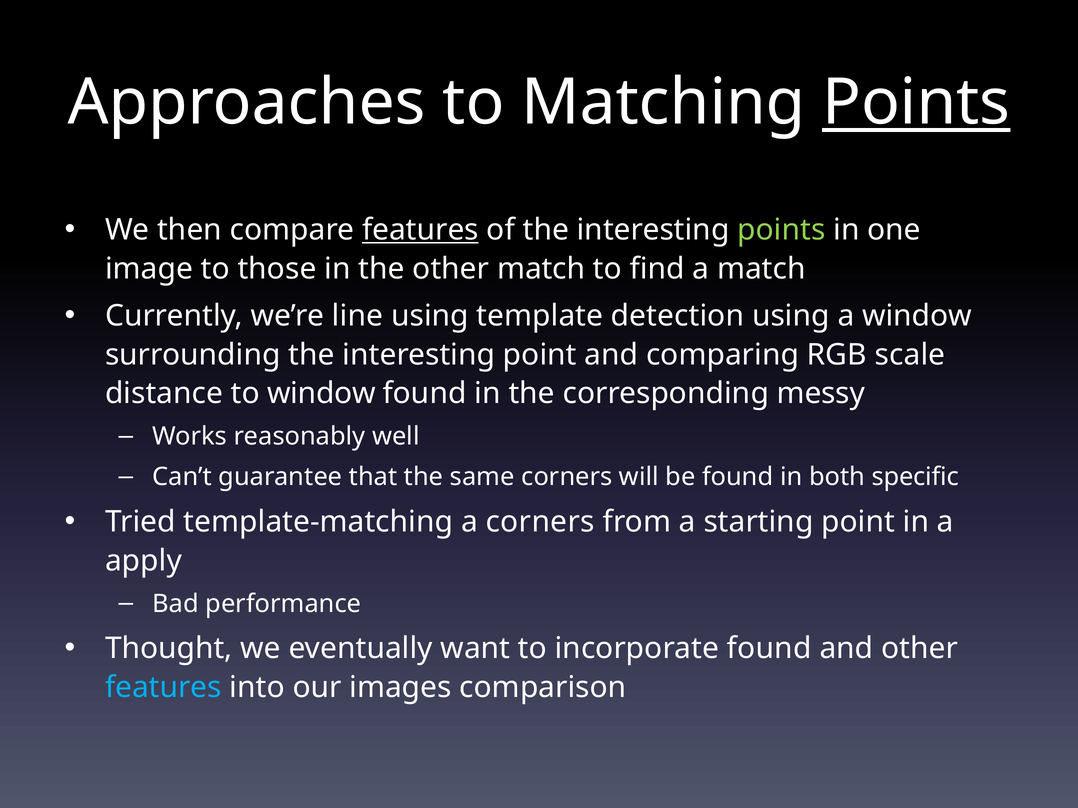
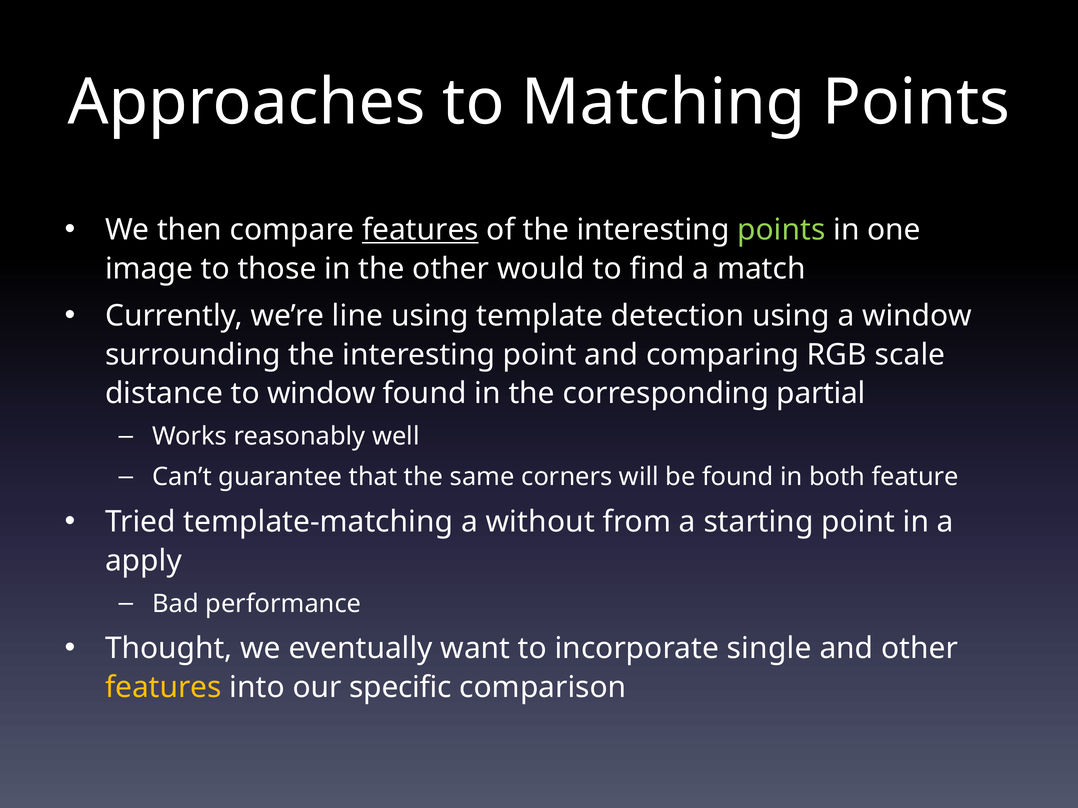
Points at (916, 102) underline: present -> none
other match: match -> would
messy: messy -> partial
specific: specific -> feature
a corners: corners -> without
incorporate found: found -> single
features at (163, 688) colour: light blue -> yellow
images: images -> specific
